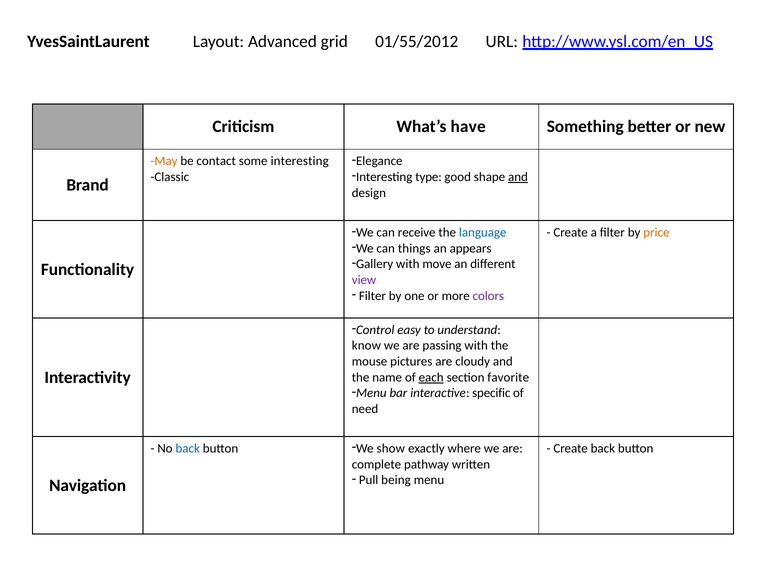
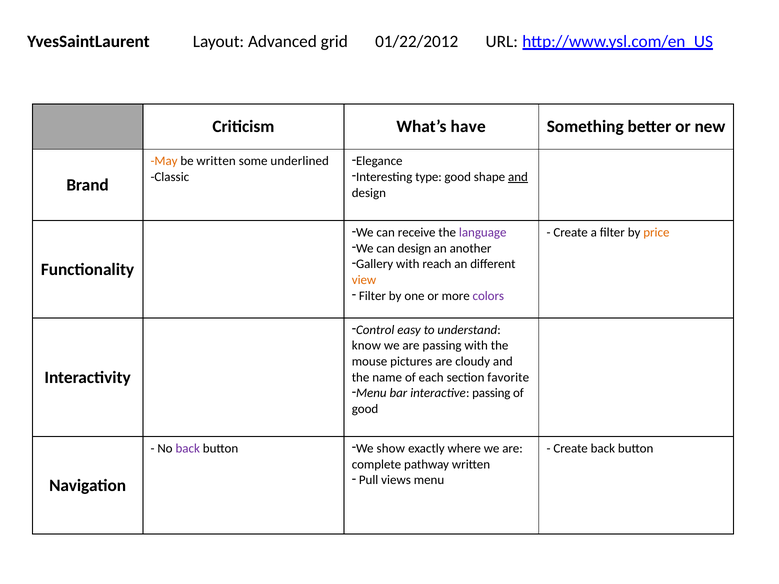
01/55/2012: 01/55/2012 -> 01/22/2012
be contact: contact -> written
some interesting: interesting -> underlined
language colour: blue -> purple
can things: things -> design
appears: appears -> another
move: move -> reach
view colour: purple -> orange
each underline: present -> none
interactive specific: specific -> passing
need at (365, 409): need -> good
back at (188, 449) colour: blue -> purple
being: being -> views
